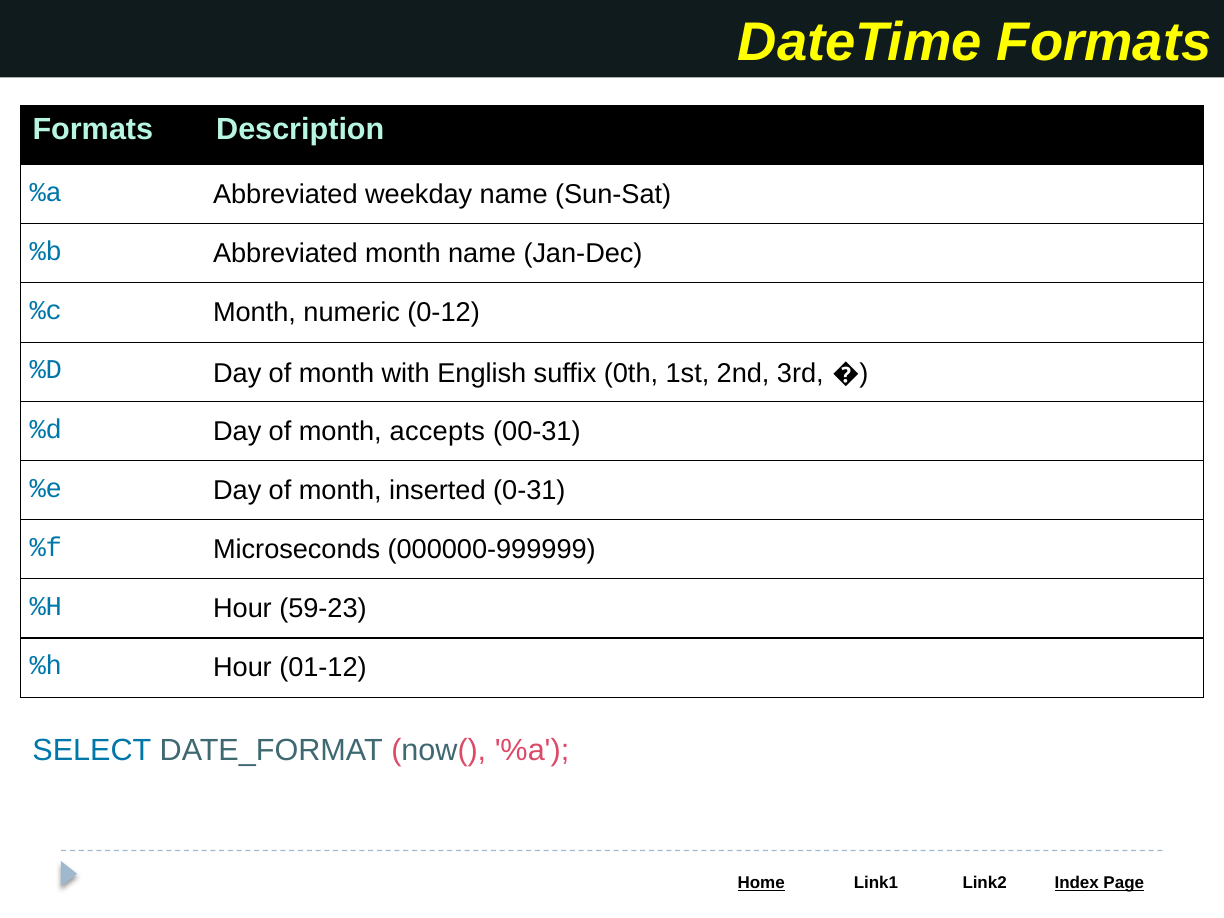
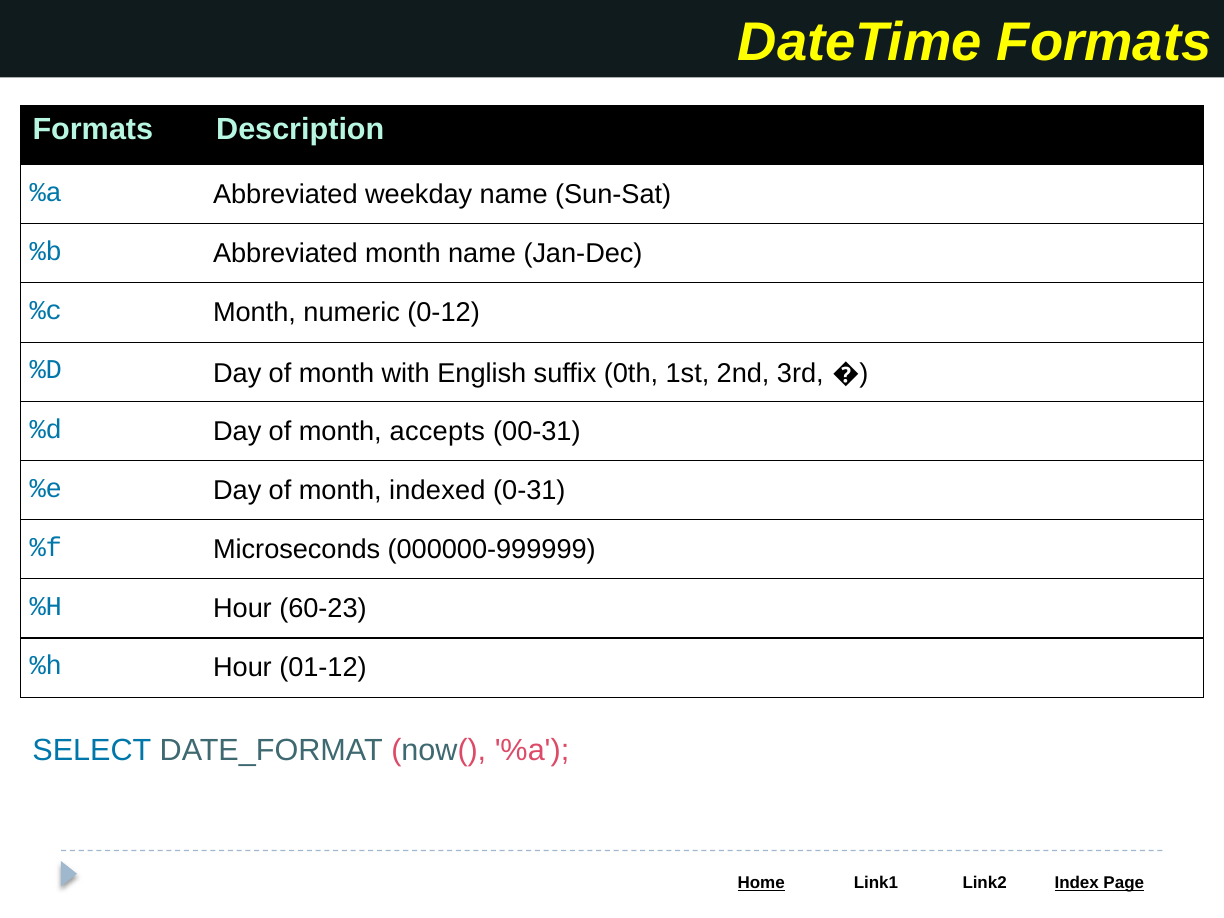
inserted: inserted -> indexed
59-23: 59-23 -> 60-23
